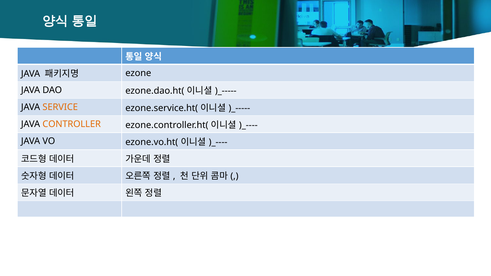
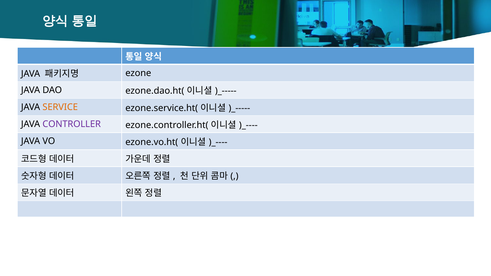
CONTROLLER colour: orange -> purple
